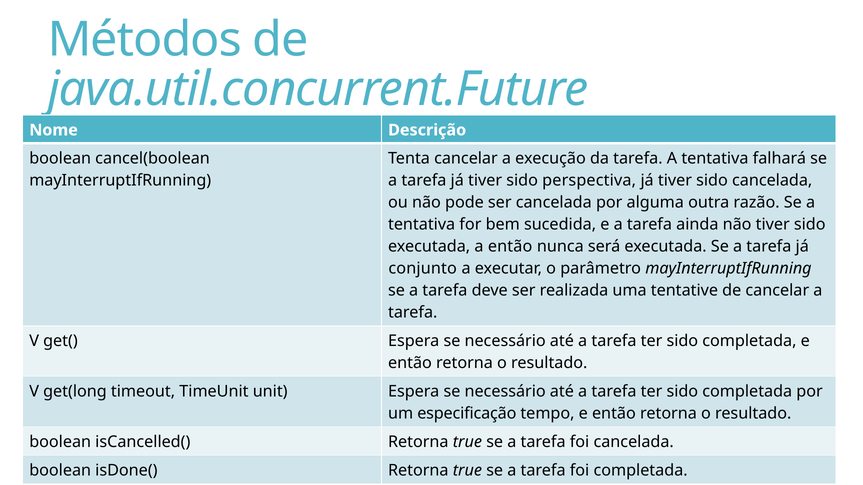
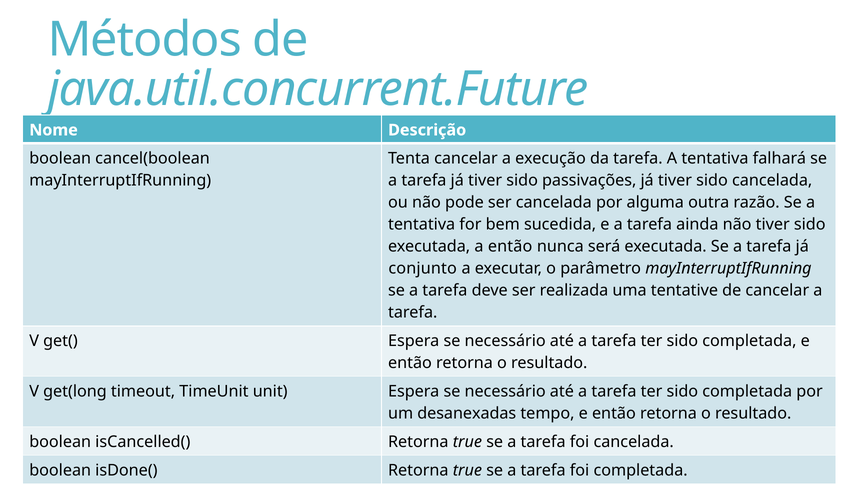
perspectiva: perspectiva -> passivações
especificação: especificação -> desanexadas
